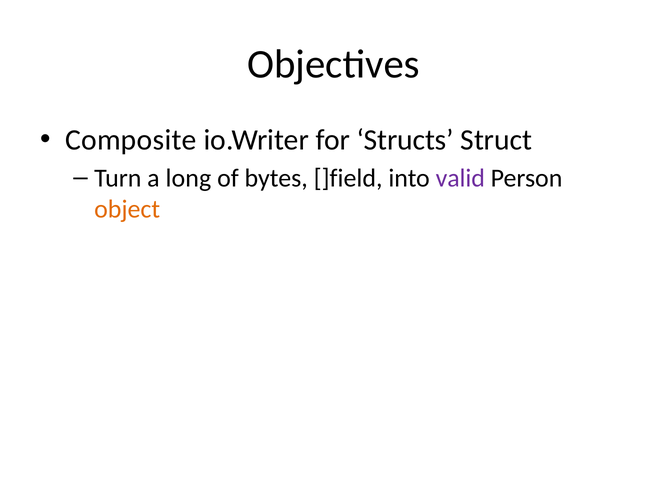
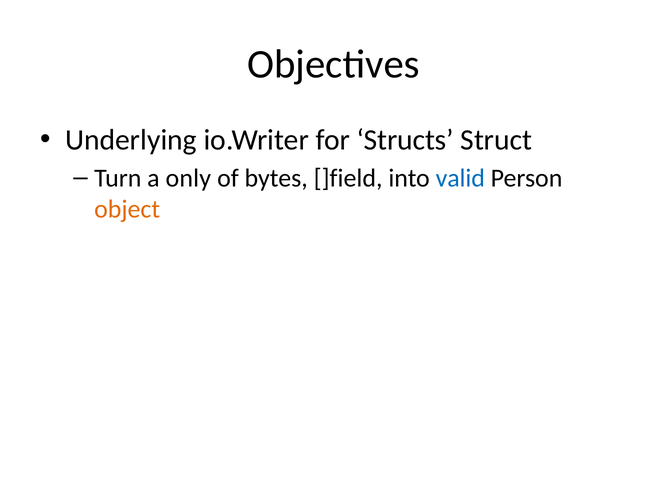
Composite: Composite -> Underlying
long: long -> only
valid colour: purple -> blue
